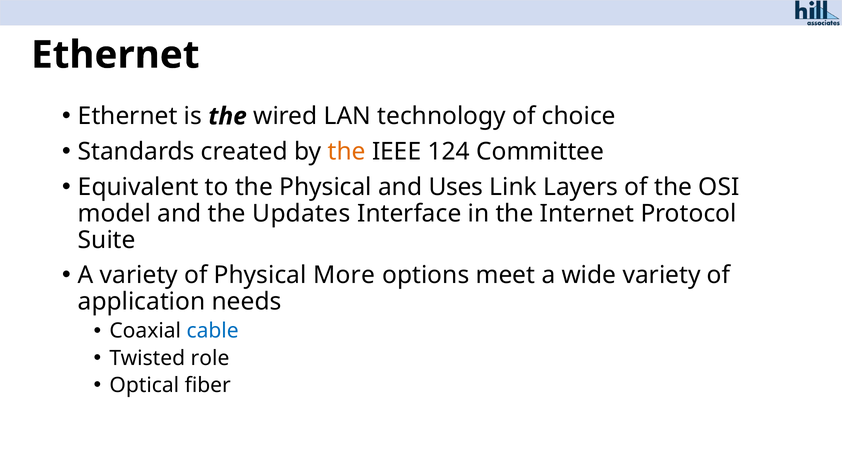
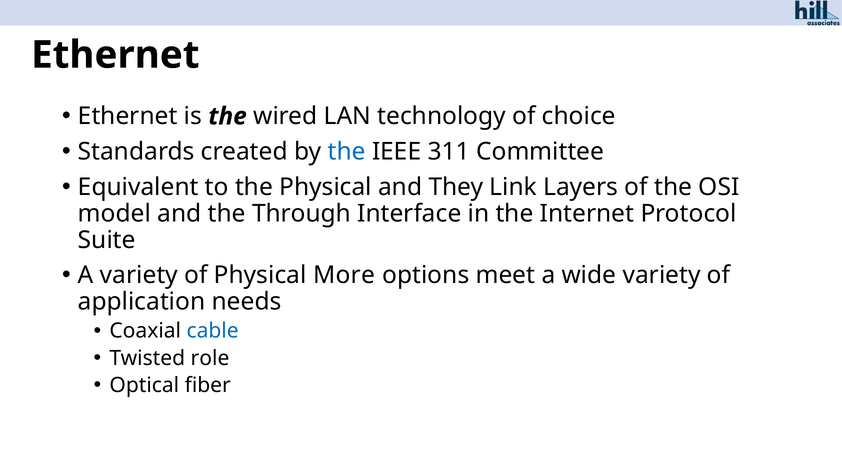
the at (347, 151) colour: orange -> blue
124: 124 -> 311
Uses: Uses -> They
Updates: Updates -> Through
